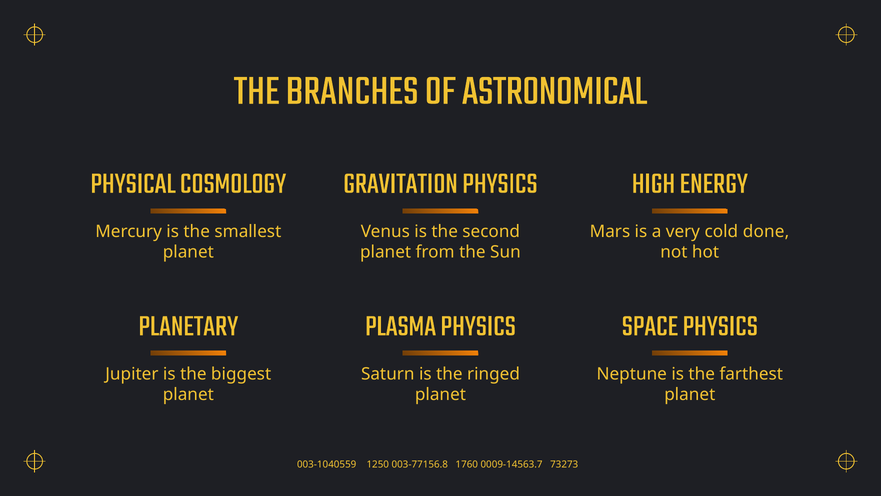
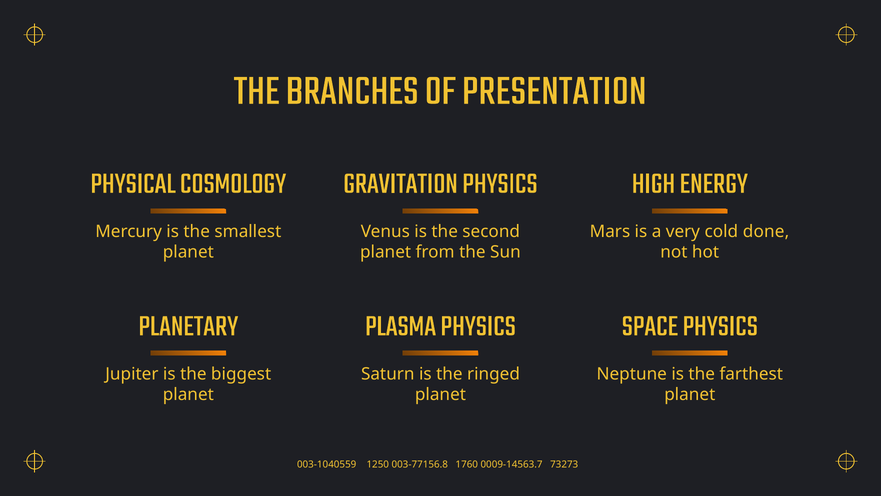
ASTRONOMICAL: ASTRONOMICAL -> PRESENTATION
